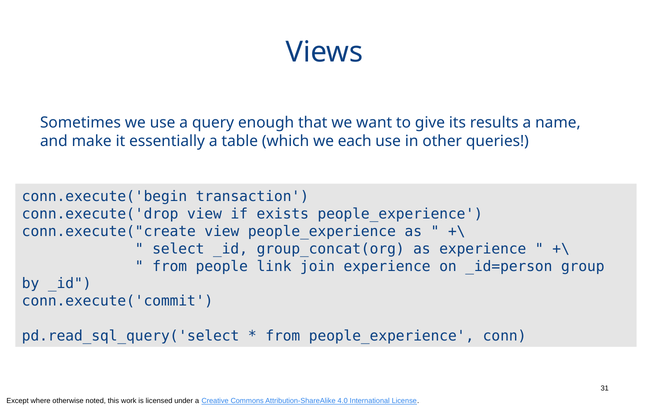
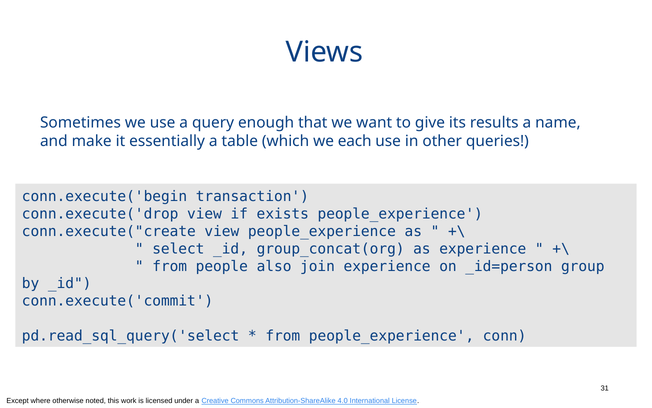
link: link -> also
